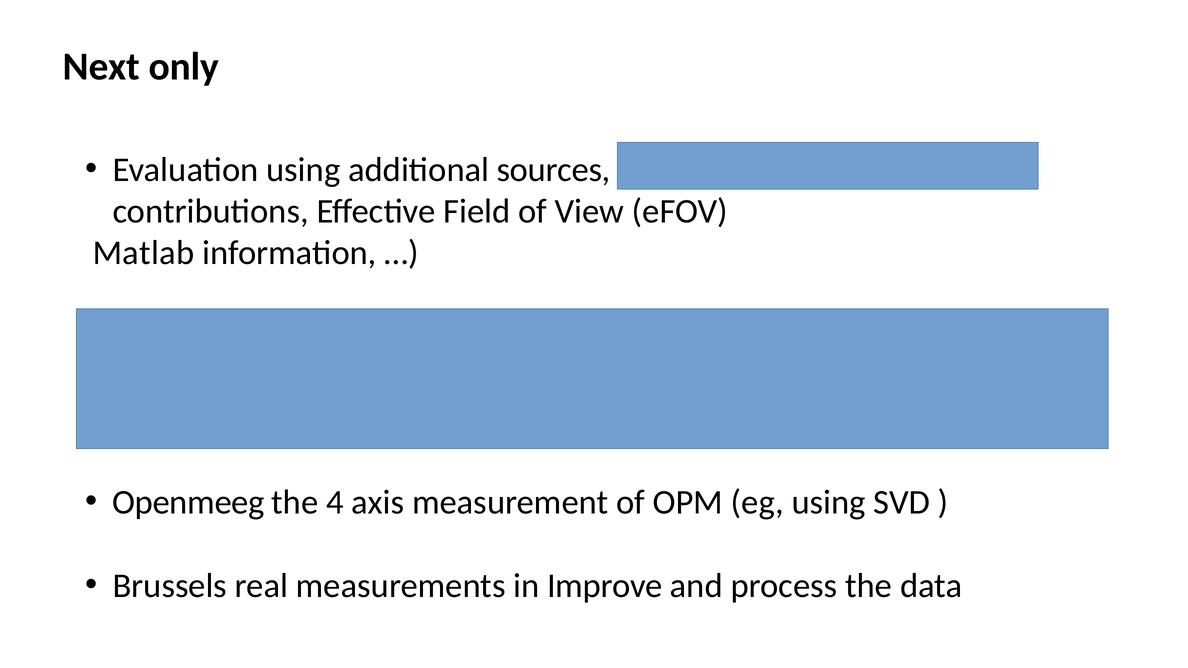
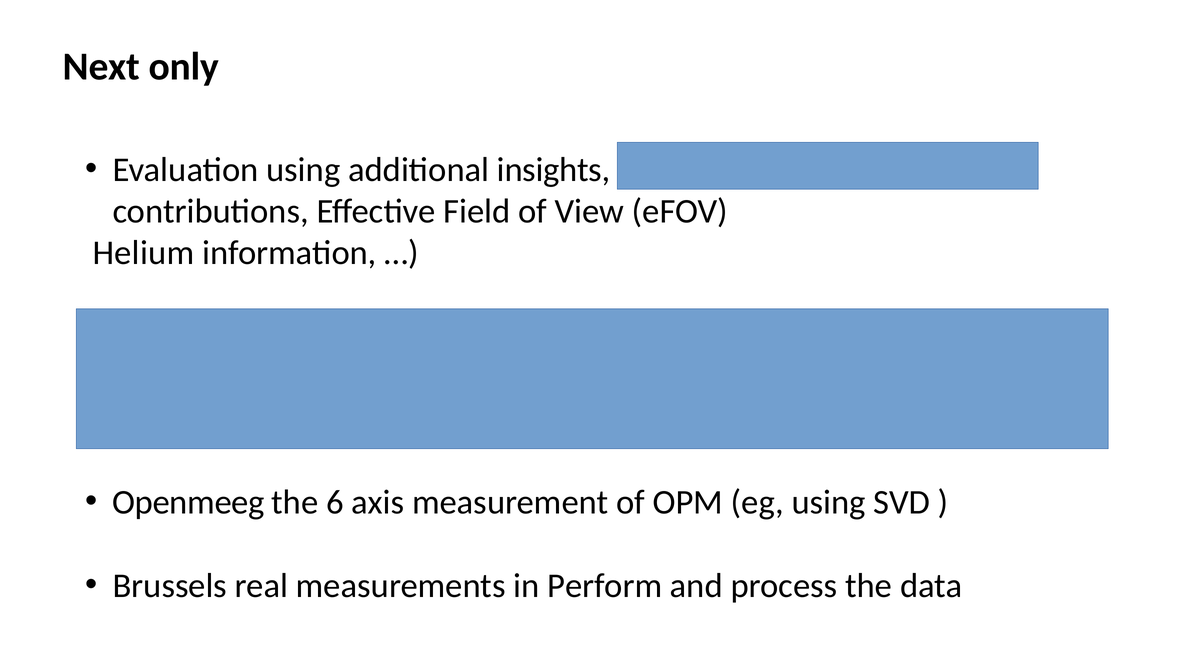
sources: sources -> insights
Matlab: Matlab -> Helium
4: 4 -> 6
Improve: Improve -> Perform
